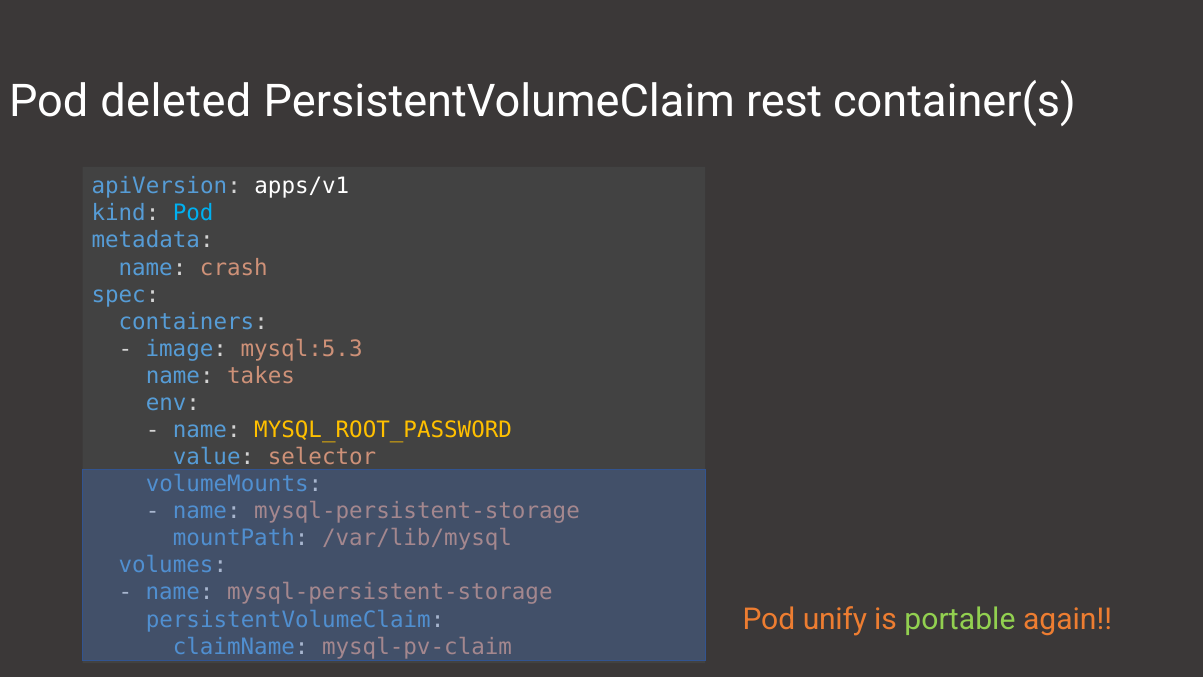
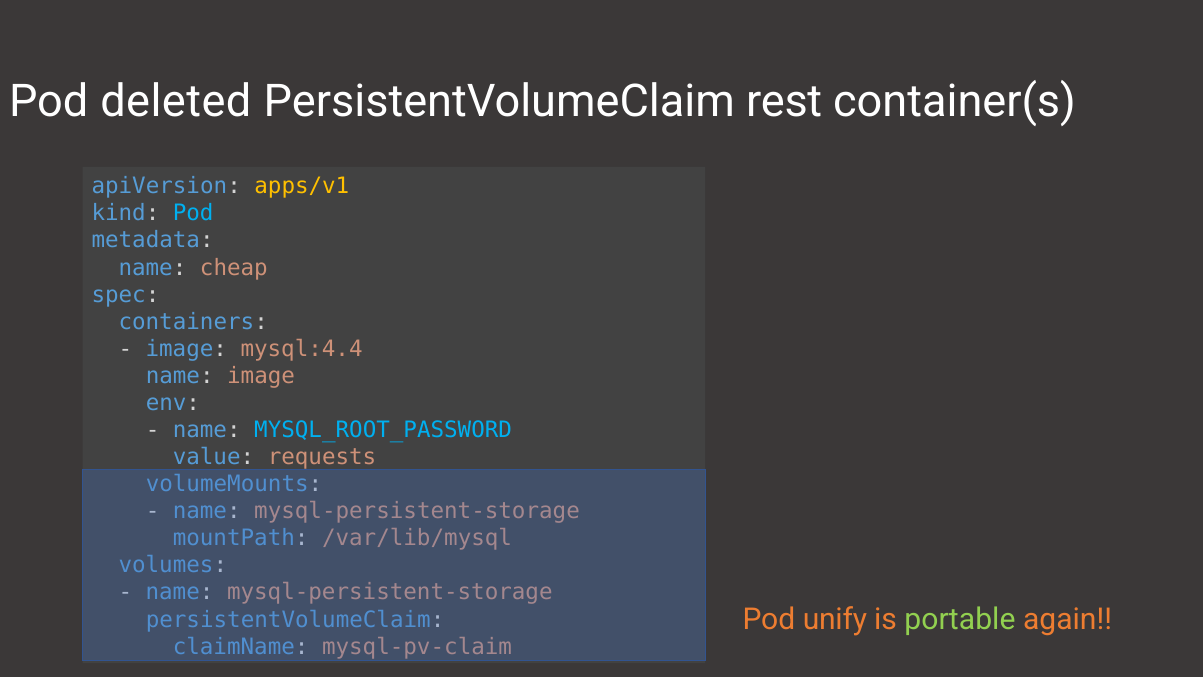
apps/v1 colour: white -> yellow
crash: crash -> cheap
mysql:5.3: mysql:5.3 -> mysql:4.4
name takes: takes -> image
MYSQL_ROOT_PASSWORD colour: yellow -> light blue
selector: selector -> requests
